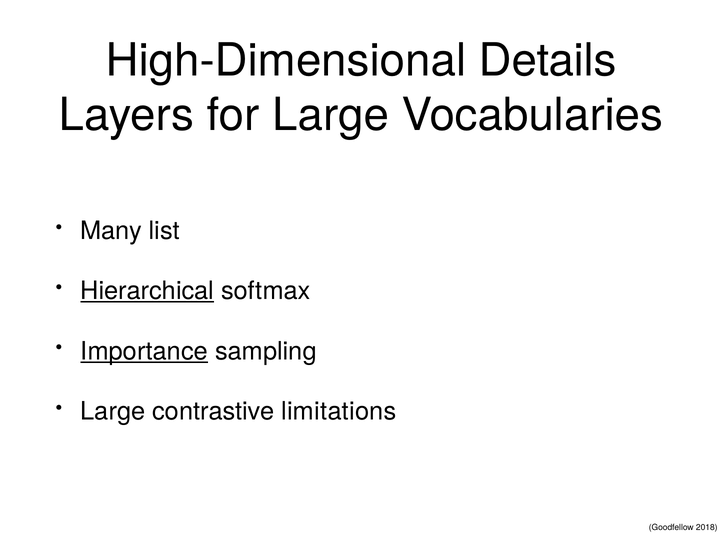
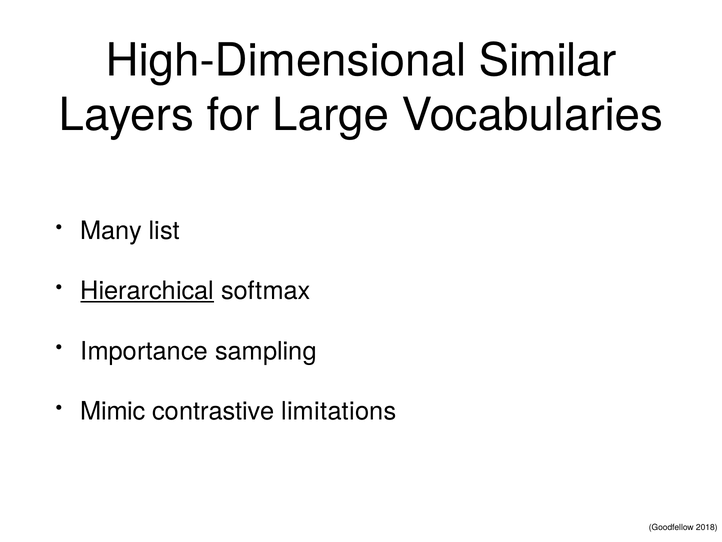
Details: Details -> Similar
Importance underline: present -> none
Large at (113, 411): Large -> Mimic
